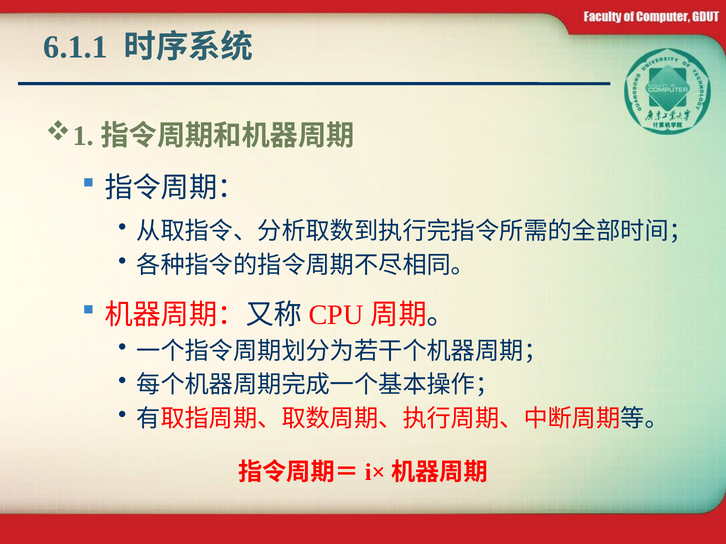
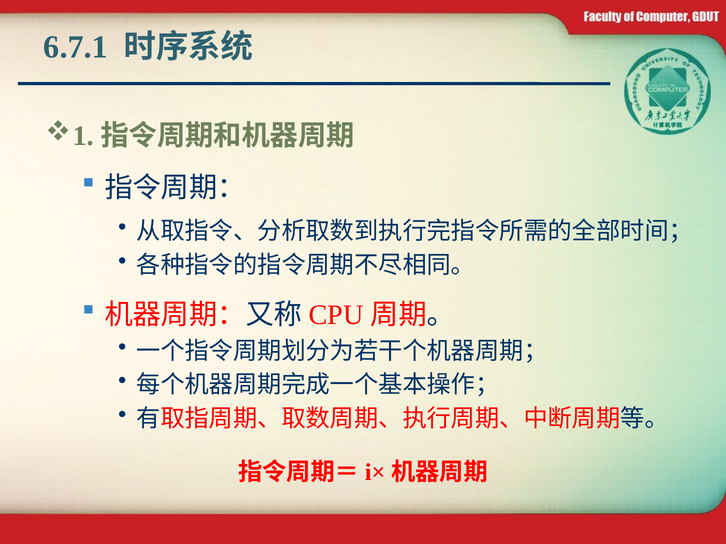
6.1.1: 6.1.1 -> 6.7.1
